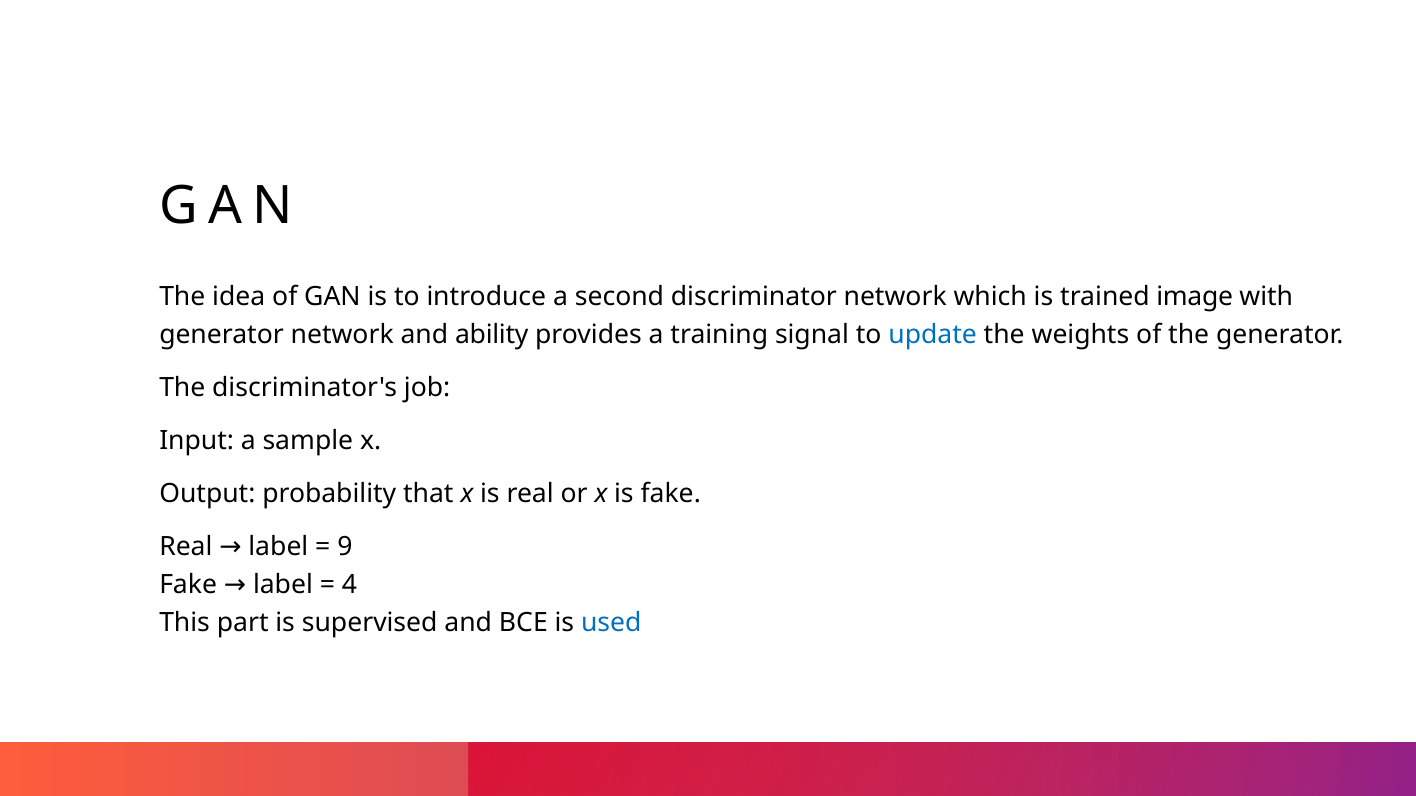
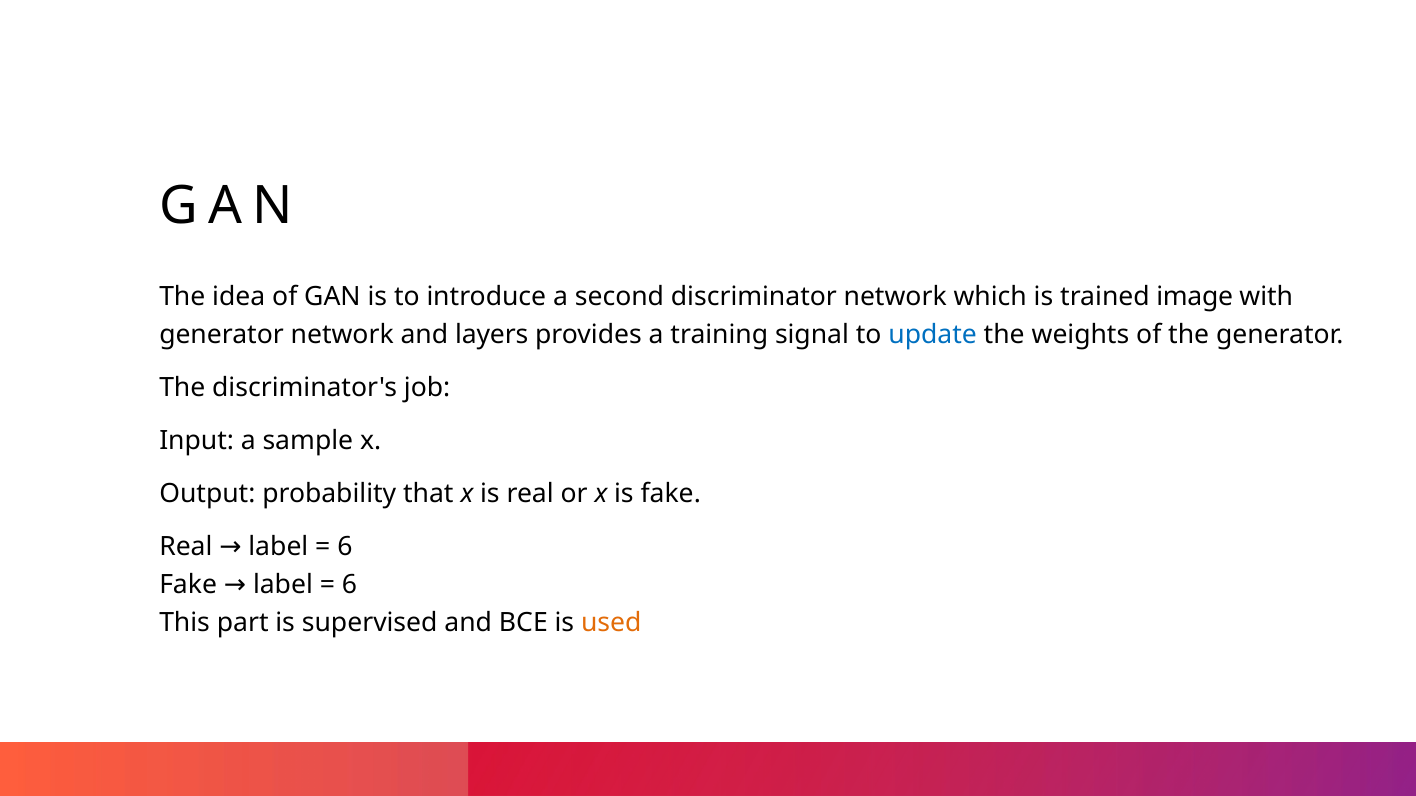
ability: ability -> layers
9 at (345, 547): 9 -> 6
4 at (349, 585): 4 -> 6
used colour: blue -> orange
